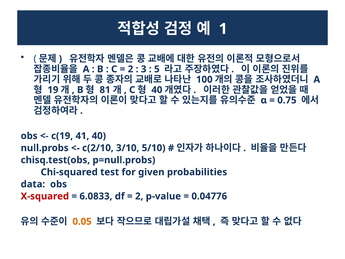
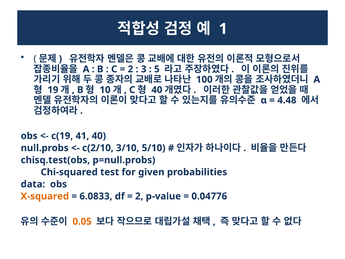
81: 81 -> 10
0.75: 0.75 -> 4.48
X-squared colour: red -> orange
